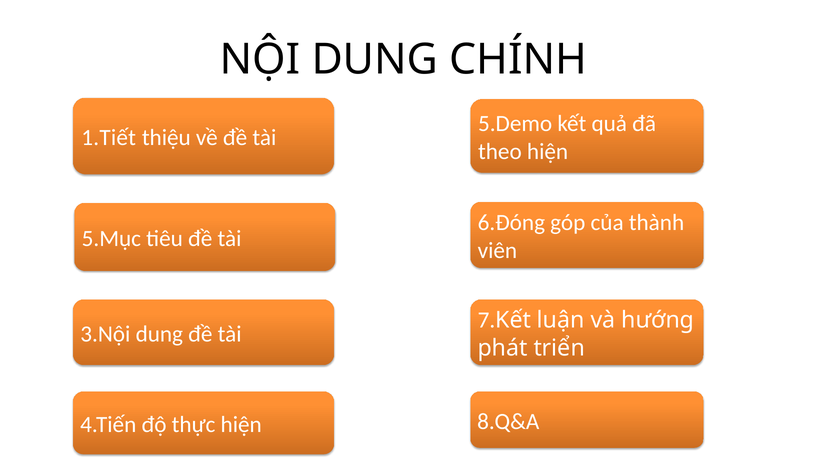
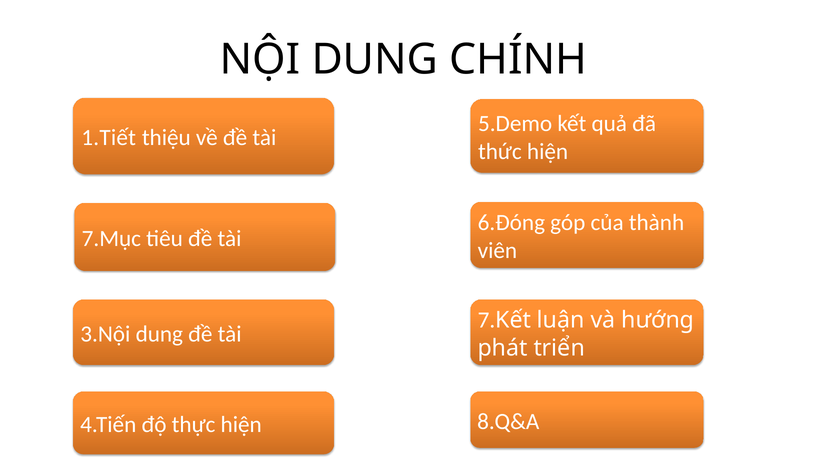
theo: theo -> thức
5.Mục: 5.Mục -> 7.Mục
